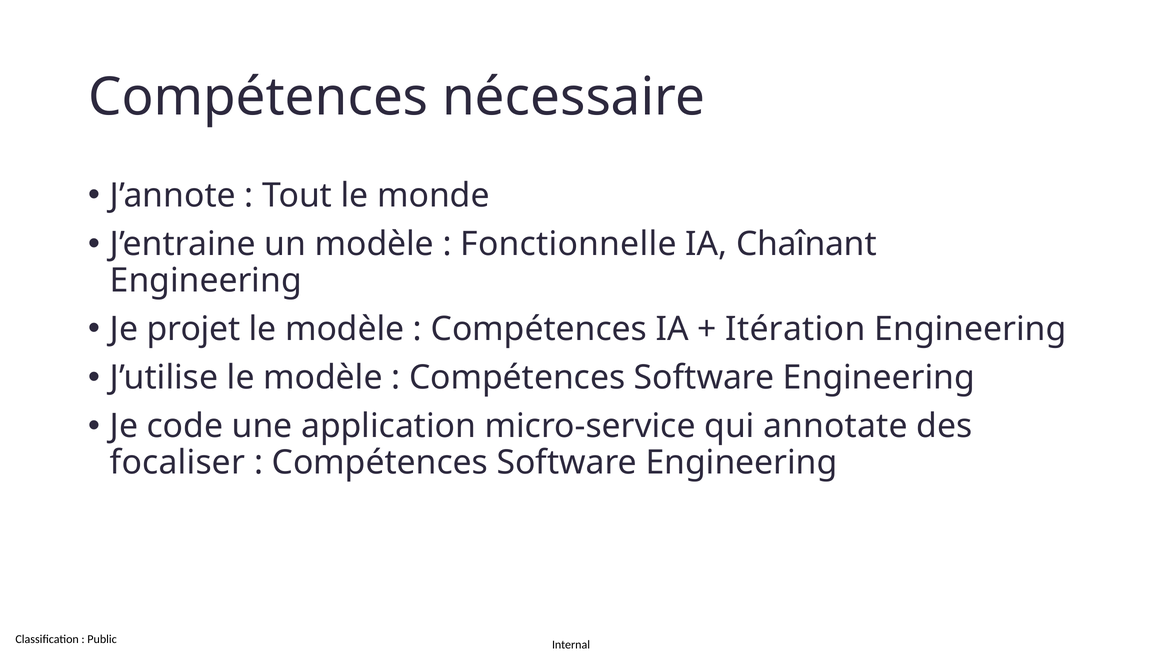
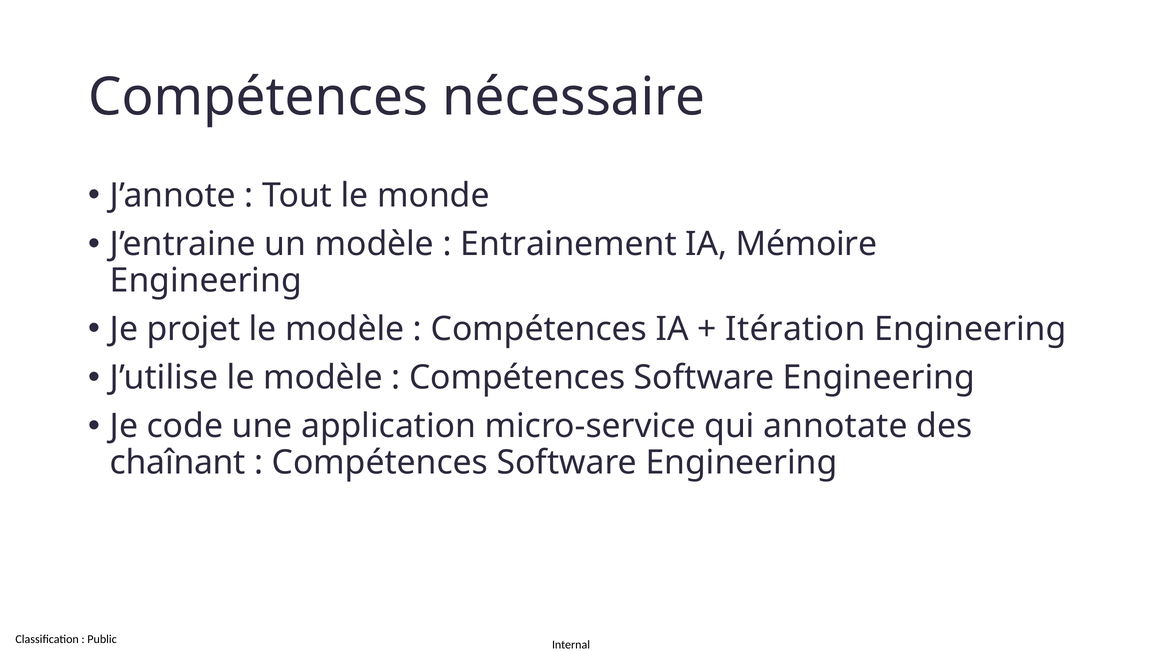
Fonctionnelle: Fonctionnelle -> Entrainement
Chaînant: Chaînant -> Mémoire
focaliser: focaliser -> chaînant
